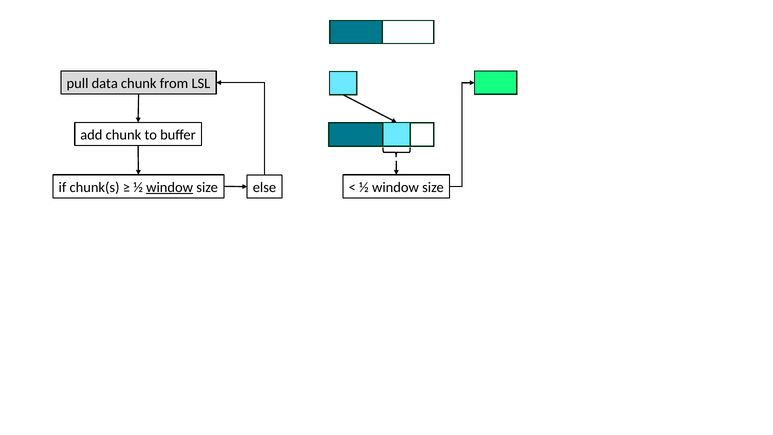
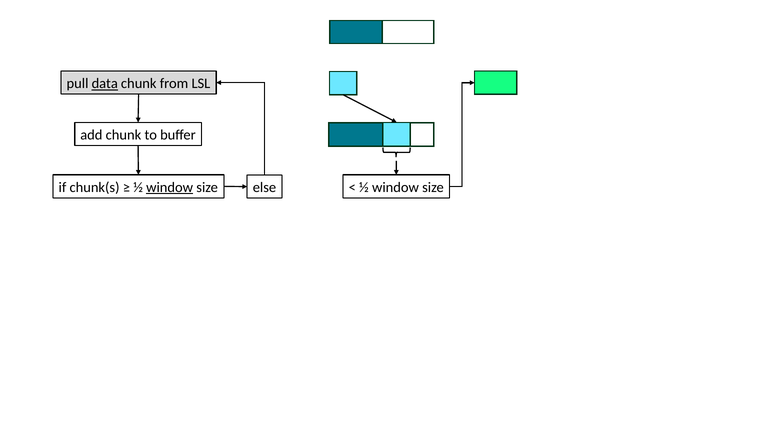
data underline: none -> present
